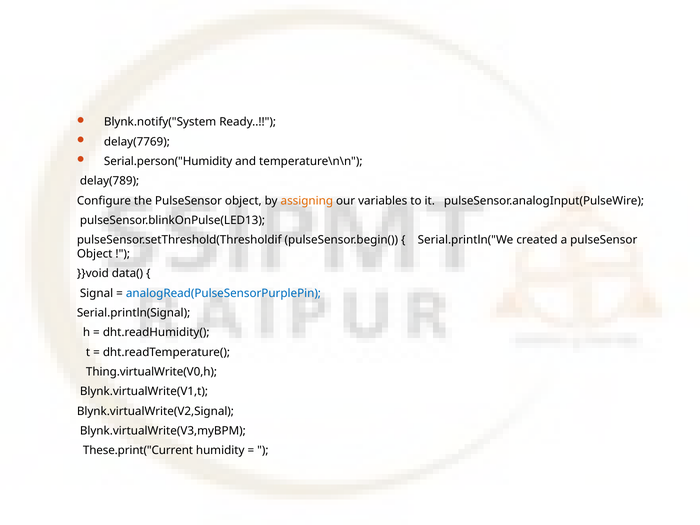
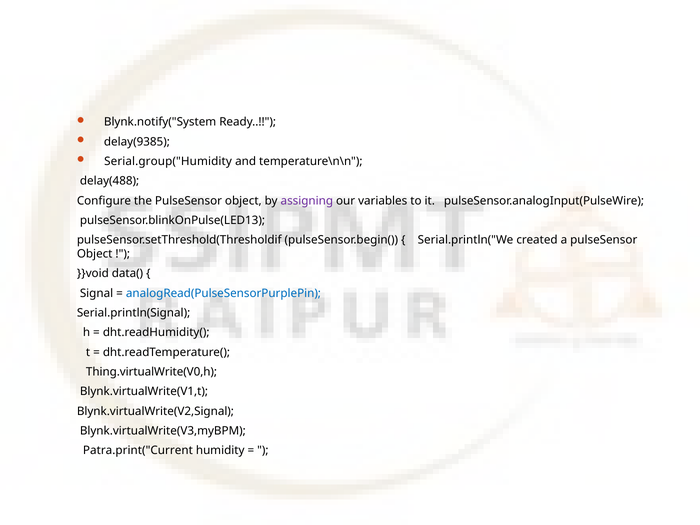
delay(7769: delay(7769 -> delay(9385
Serial.person("Humidity: Serial.person("Humidity -> Serial.group("Humidity
delay(789: delay(789 -> delay(488
assigning colour: orange -> purple
These.print("Current: These.print("Current -> Patra.print("Current
